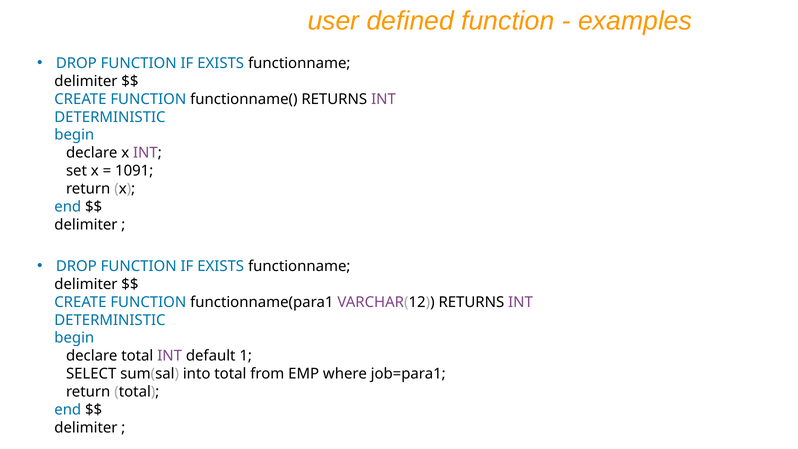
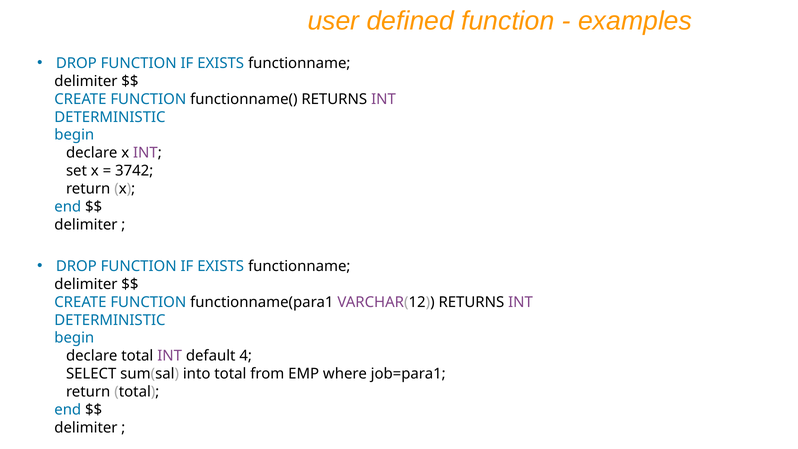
1091: 1091 -> 3742
1: 1 -> 4
